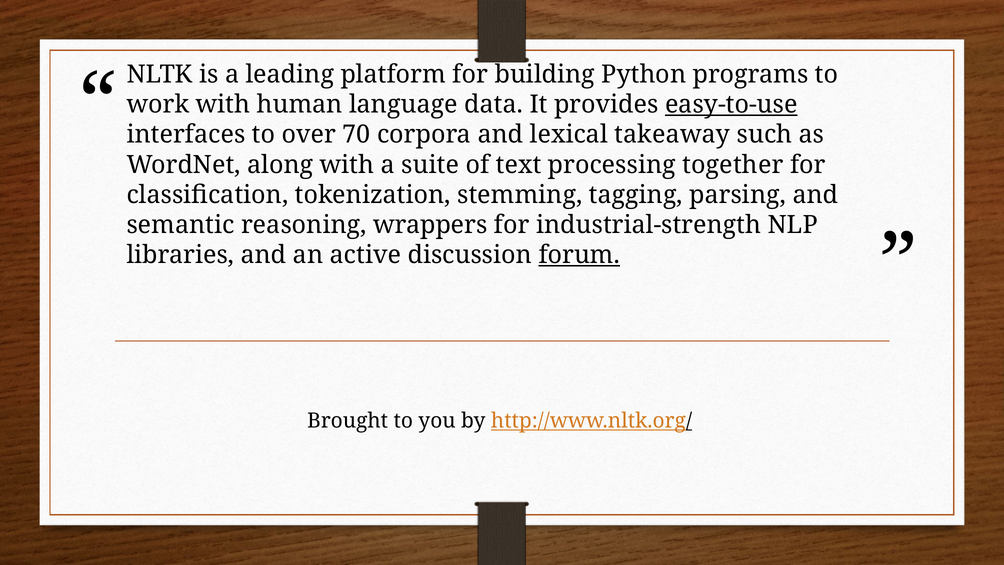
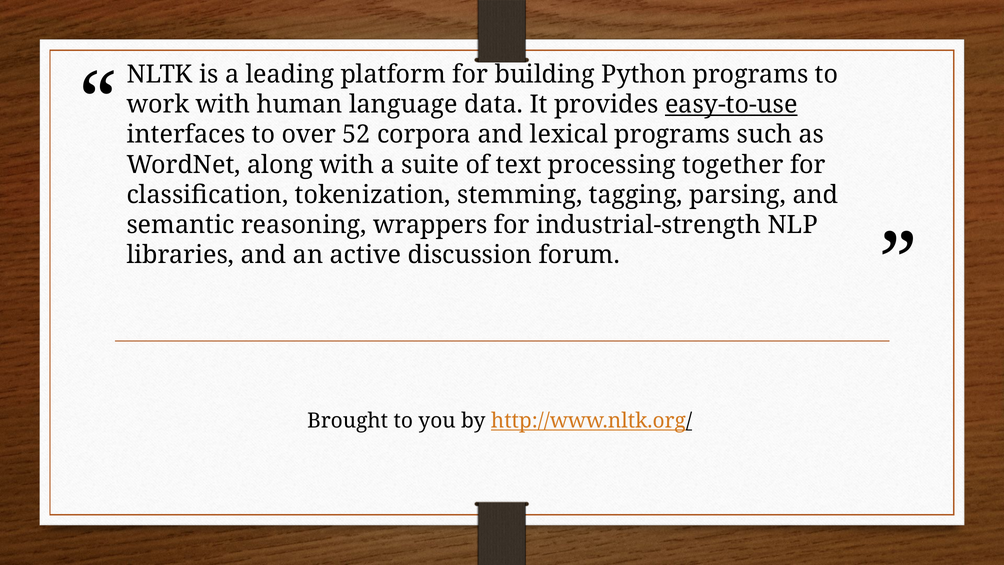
70: 70 -> 52
lexical takeaway: takeaway -> programs
forum underline: present -> none
